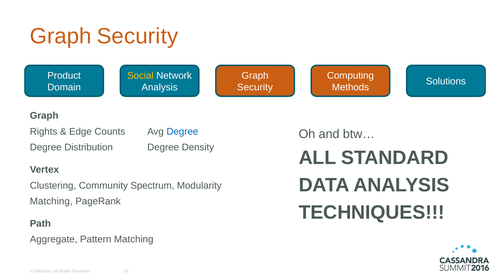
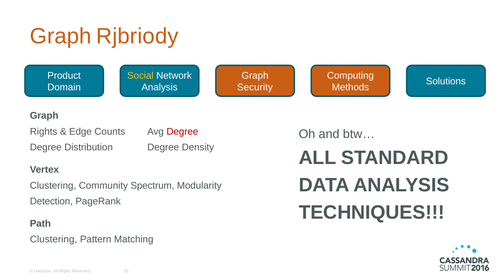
Security at (137, 36): Security -> Rjbriody
Degree at (182, 132) colour: blue -> red
Matching at (51, 201): Matching -> Detection
Aggregate at (54, 240): Aggregate -> Clustering
